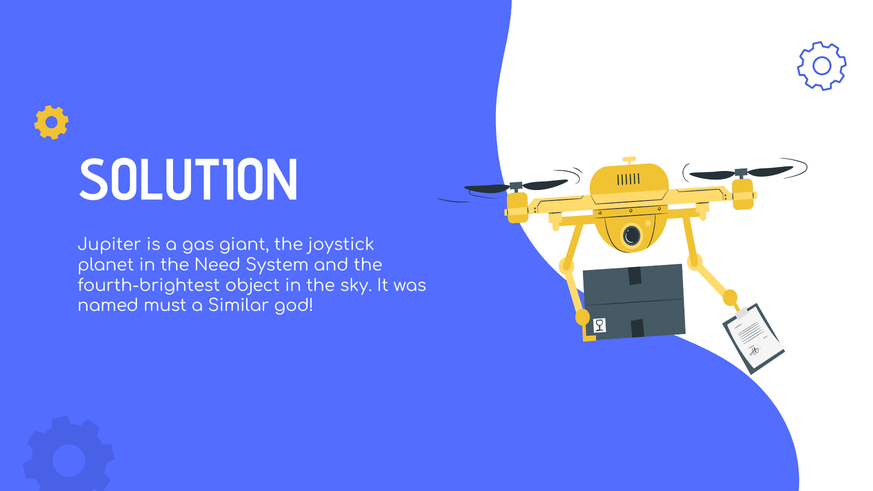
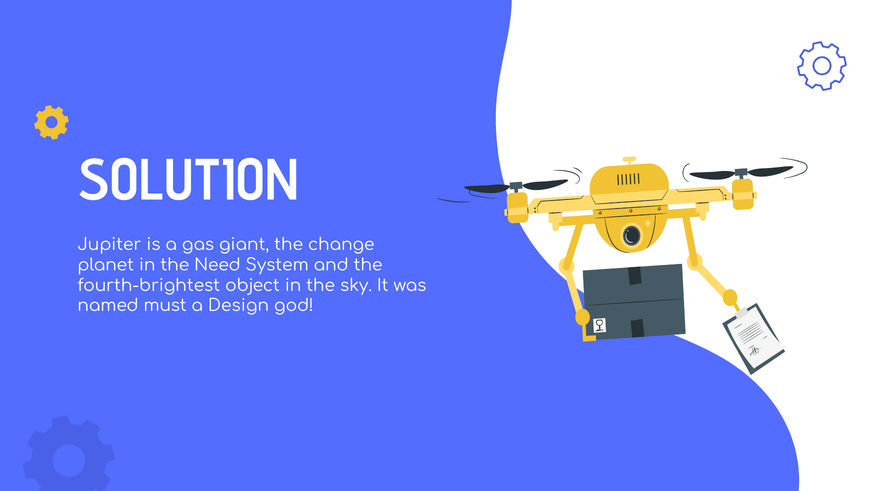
joystick: joystick -> change
Similar: Similar -> Design
